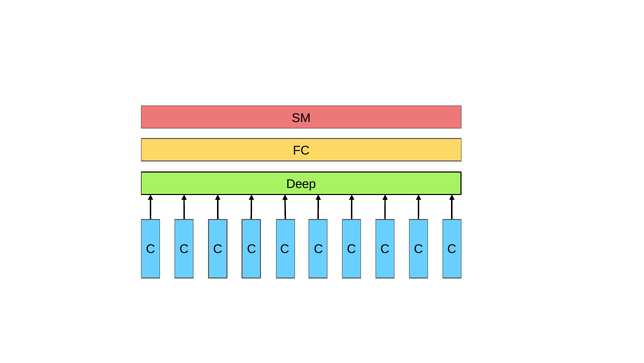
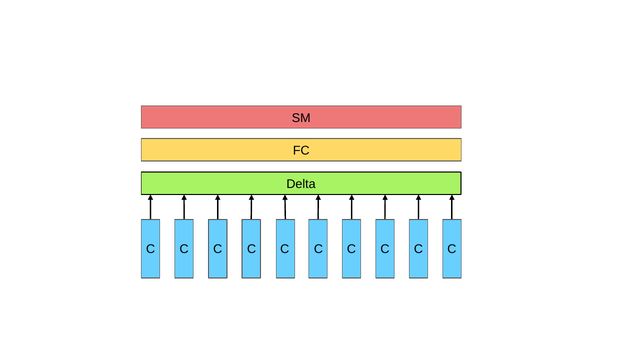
Deep: Deep -> Delta
